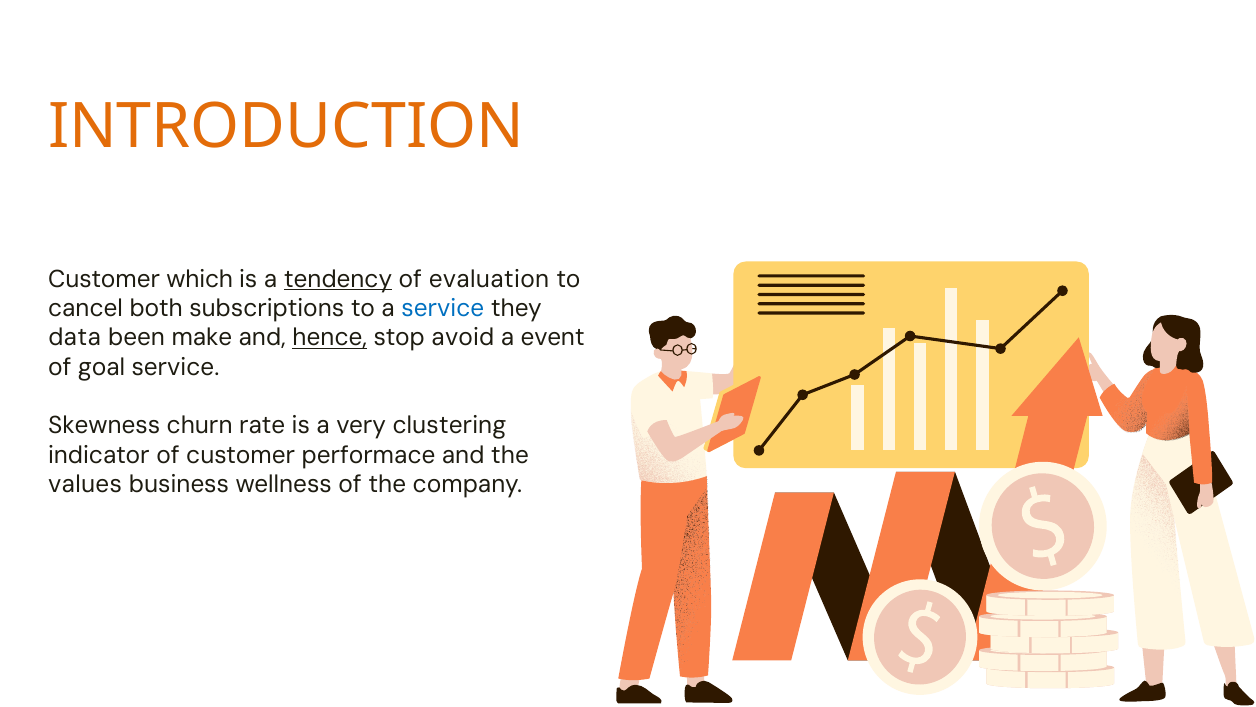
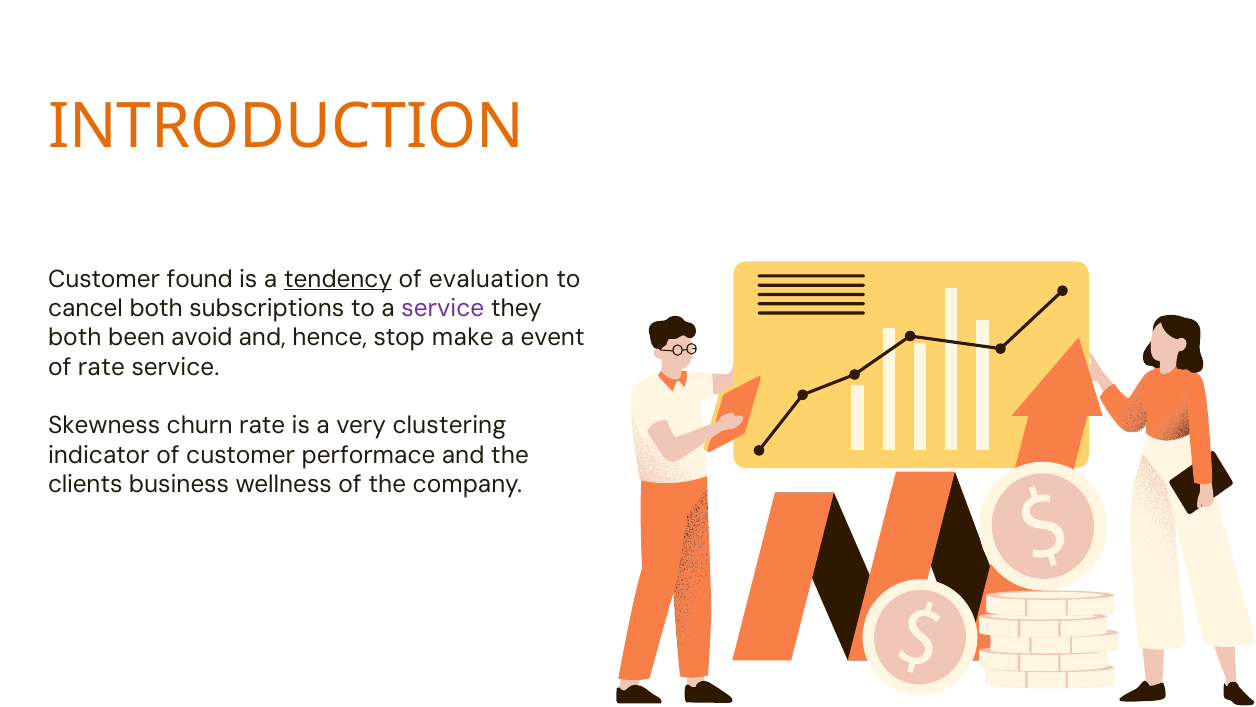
which: which -> found
service at (443, 308) colour: blue -> purple
data at (75, 338): data -> both
make: make -> avoid
hence underline: present -> none
avoid: avoid -> make
of goal: goal -> rate
values: values -> clients
